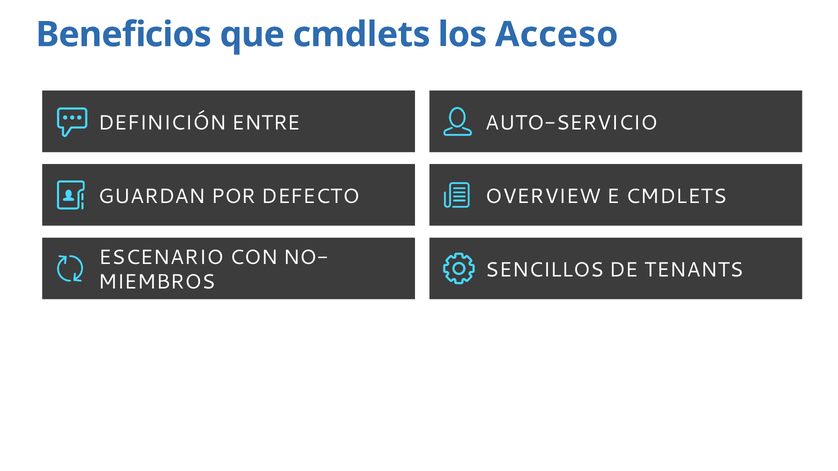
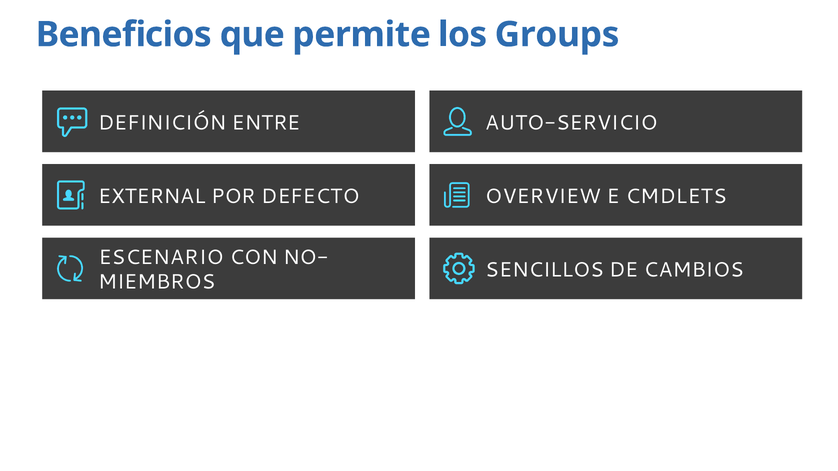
que cmdlets: cmdlets -> permite
Acceso: Acceso -> Groups
GUARDAN: GUARDAN -> EXTERNAL
TENANTS: TENANTS -> CAMBIOS
